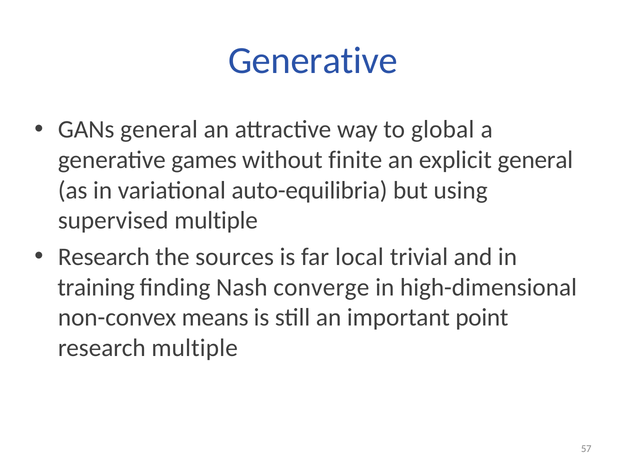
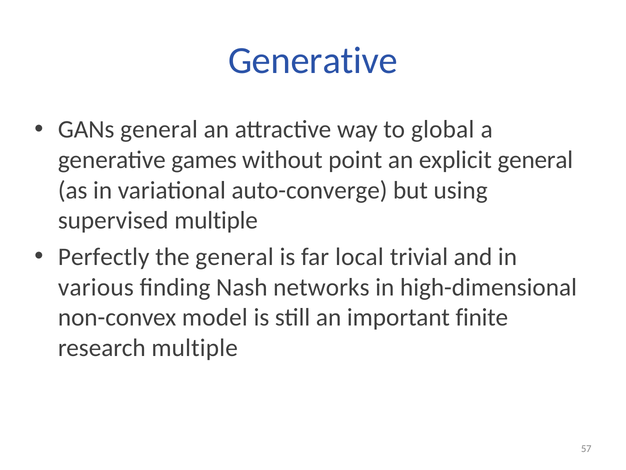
finite: finite -> point
auto-equilibria: auto-equilibria -> auto-converge
Research at (104, 257): Research -> Perfectly
the sources: sources -> general
training: training -> various
converge: converge -> networks
means: means -> model
point: point -> finite
